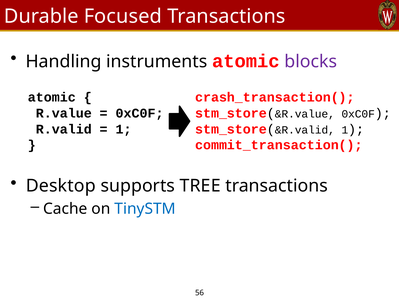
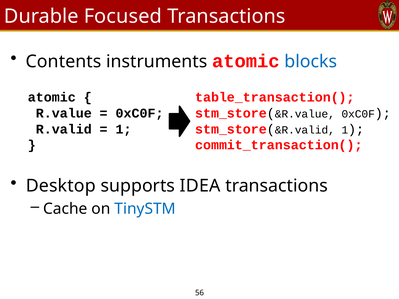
Handling: Handling -> Contents
blocks colour: purple -> blue
crash_transaction(: crash_transaction( -> table_transaction(
TREE: TREE -> IDEA
